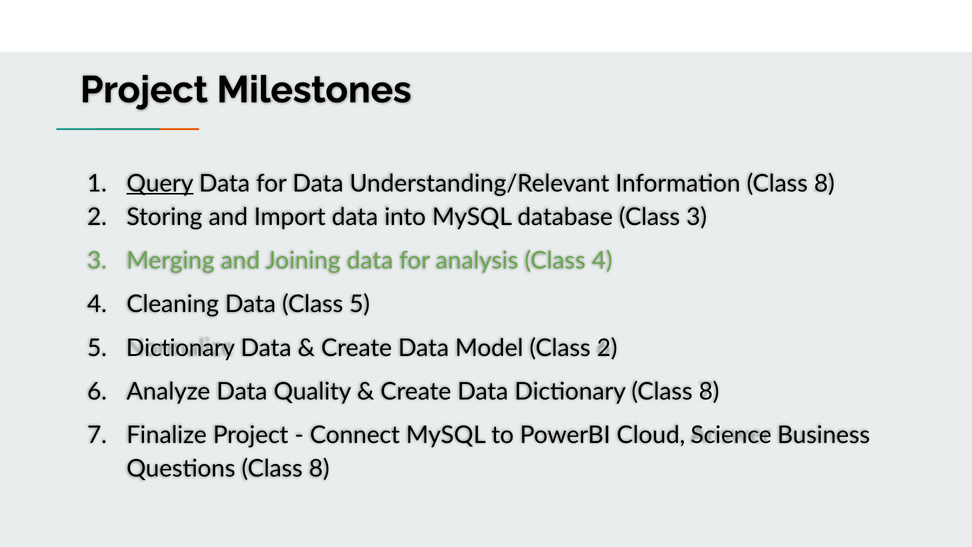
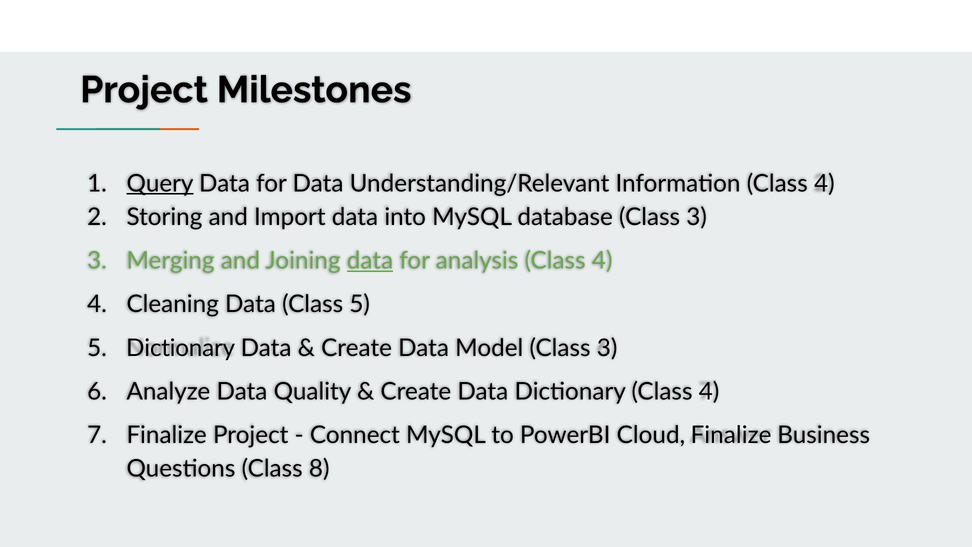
Information Class 8: 8 -> 4
data at (370, 261) underline: none -> present
Model Class 2: 2 -> 3
Dictionary Class 8: 8 -> 4
Cloud Science: Science -> Finalize
